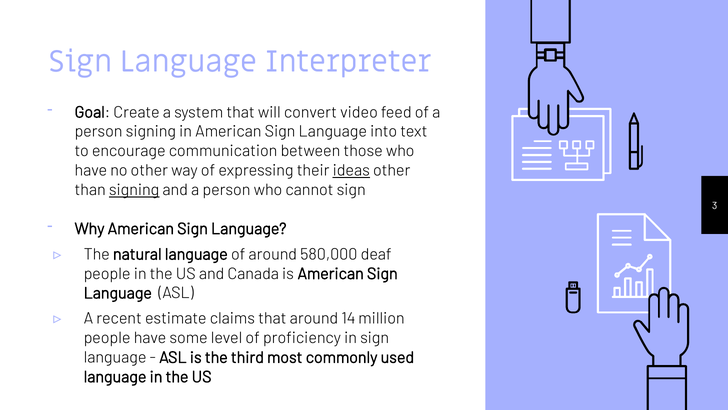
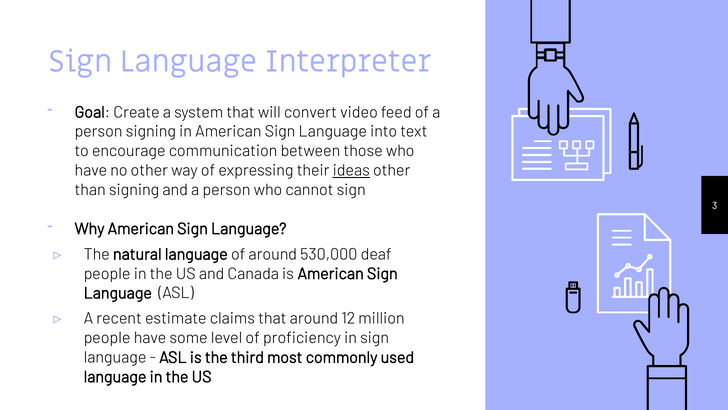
signing at (134, 190) underline: present -> none
580,000: 580,000 -> 530,000
14: 14 -> 12
